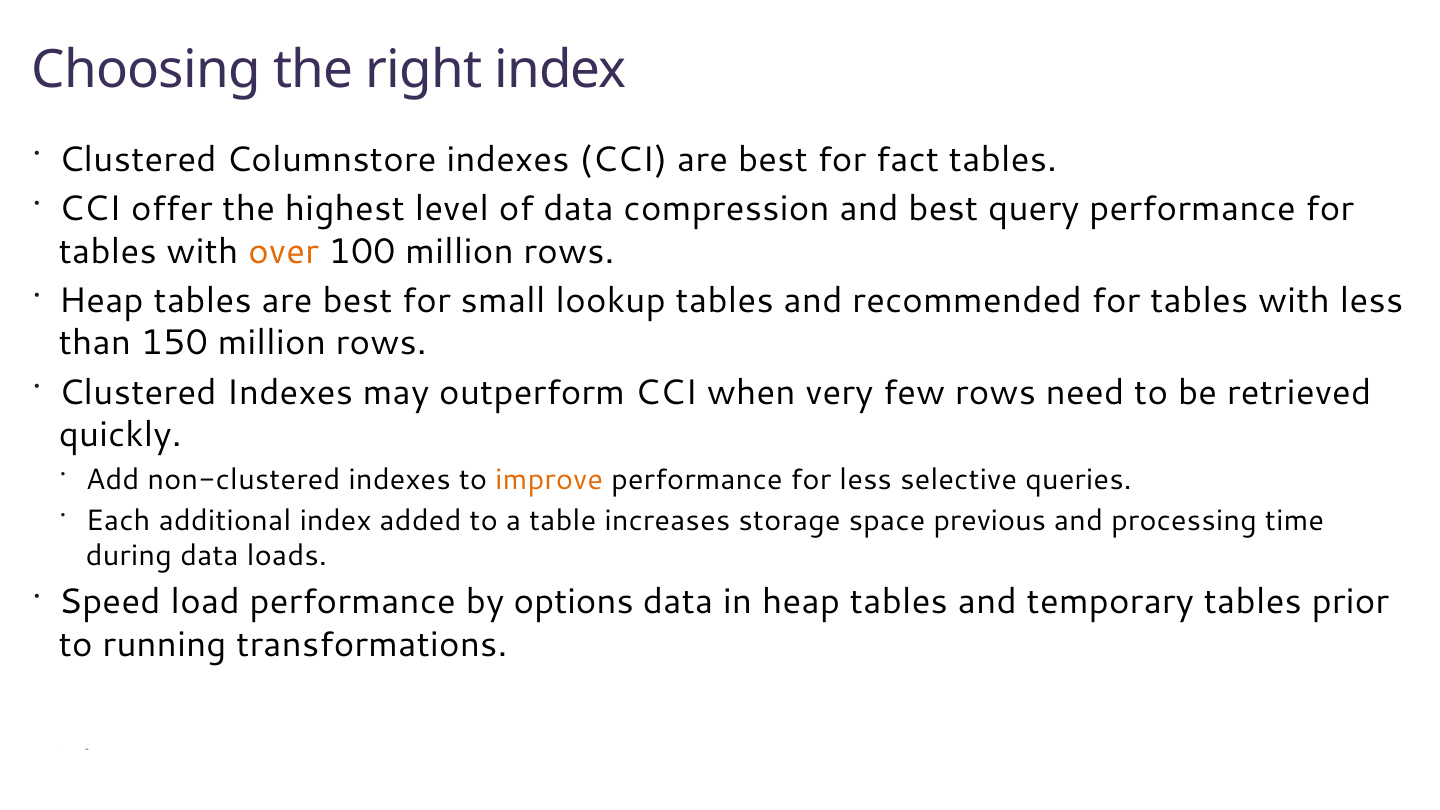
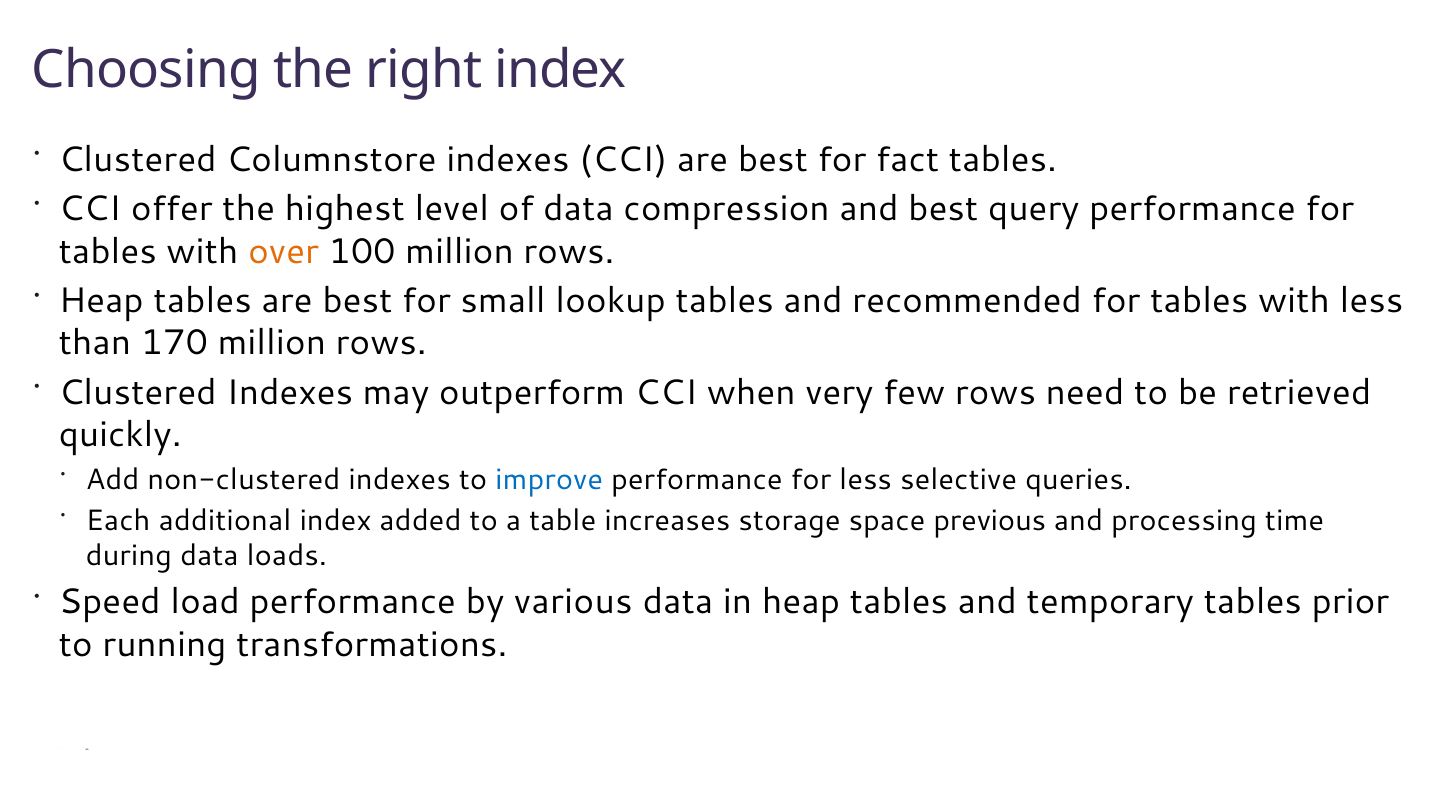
150: 150 -> 170
improve colour: orange -> blue
options: options -> various
